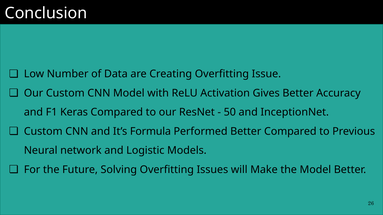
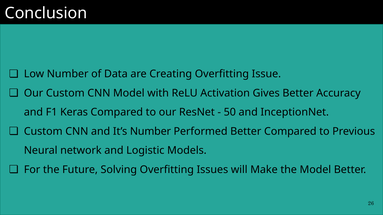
It’s Formula: Formula -> Number
